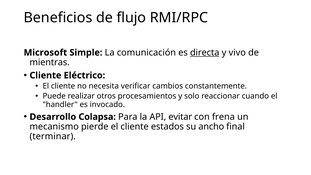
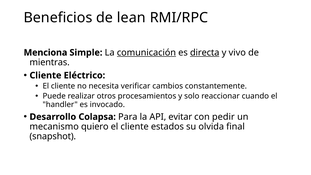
flujo: flujo -> lean
Microsoft: Microsoft -> Menciona
comunicación underline: none -> present
frena: frena -> pedir
pierde: pierde -> quiero
ancho: ancho -> olvida
terminar: terminar -> snapshot
